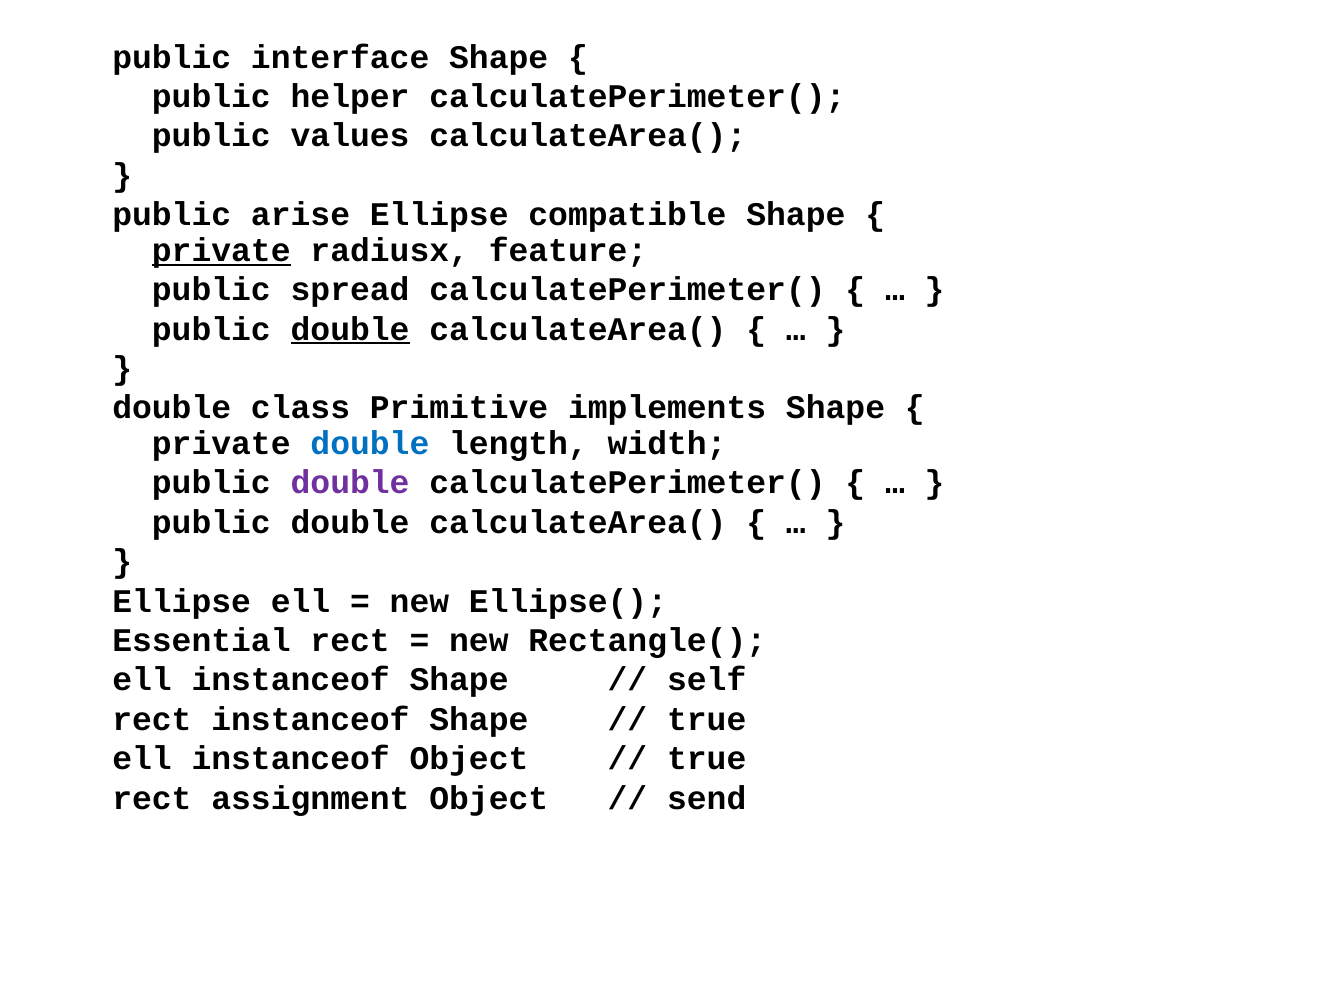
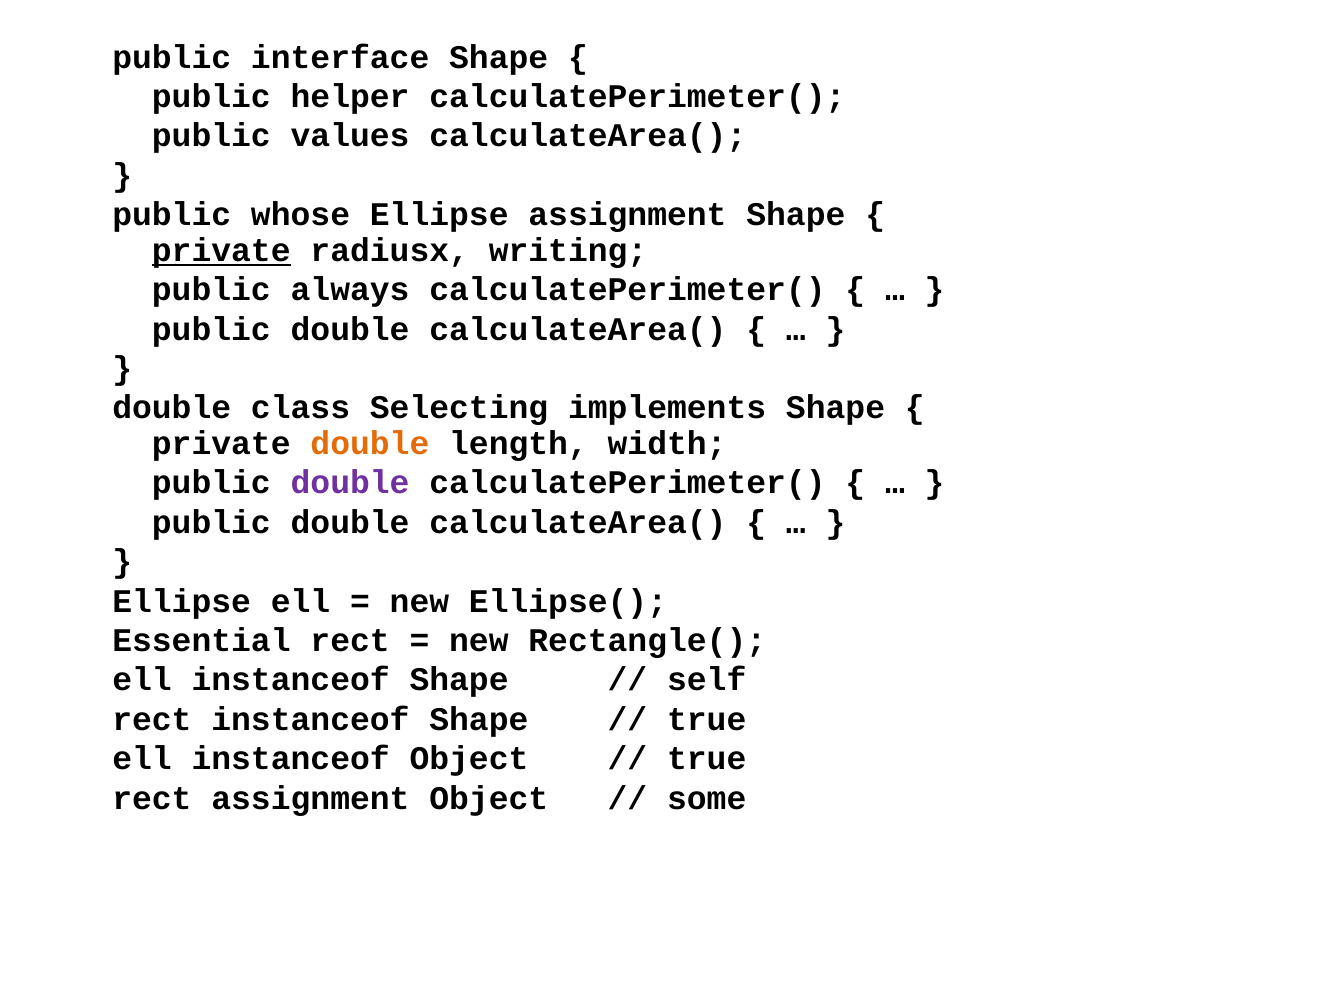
arise: arise -> whose
Ellipse compatible: compatible -> assignment
feature: feature -> writing
spread: spread -> always
double at (350, 329) underline: present -> none
Primitive: Primitive -> Selecting
double at (370, 444) colour: blue -> orange
send: send -> some
